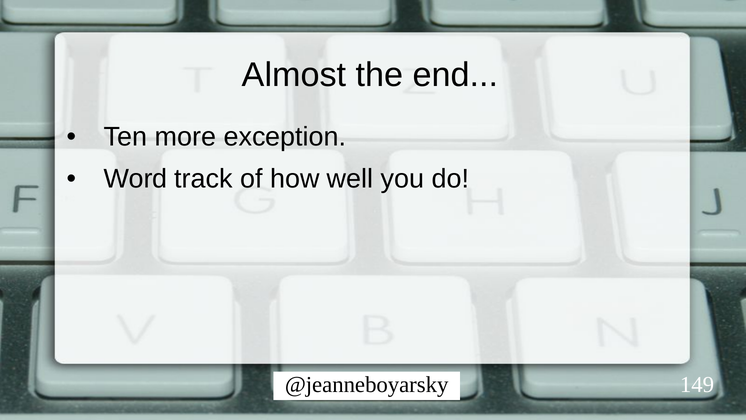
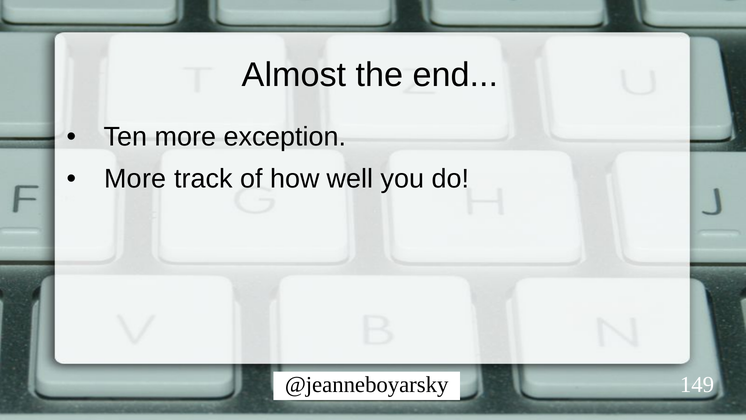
Word at (135, 179): Word -> More
